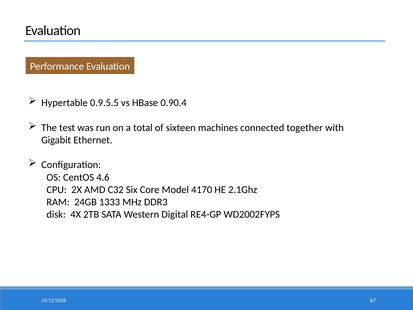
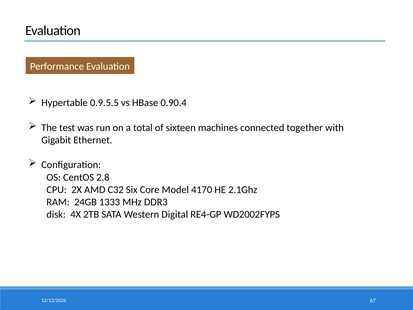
4.6: 4.6 -> 2.8
